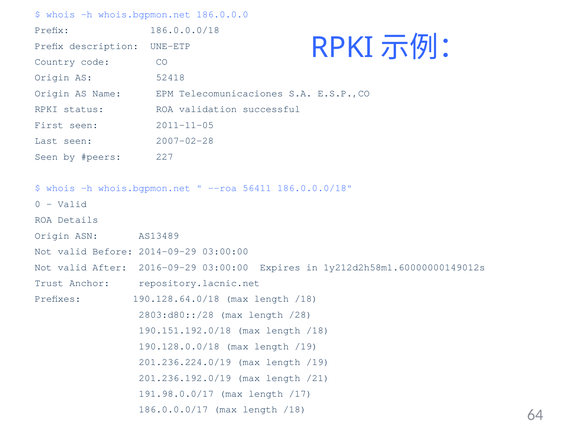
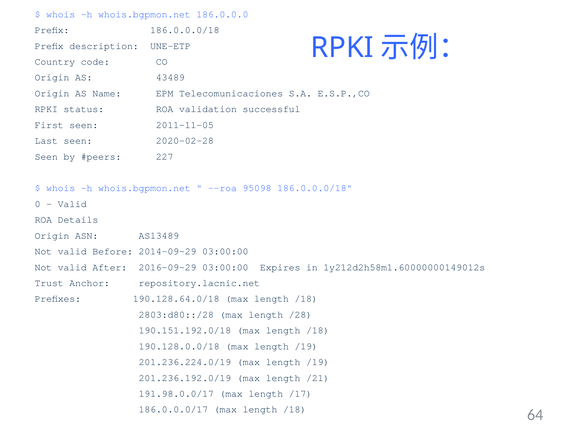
52418: 52418 -> 43489
2007-02-28: 2007-02-28 -> 2020-02-28
56411: 56411 -> 95098
